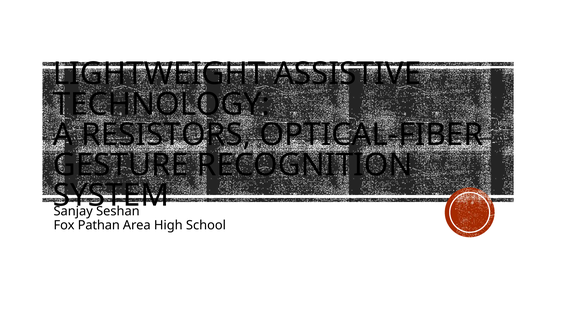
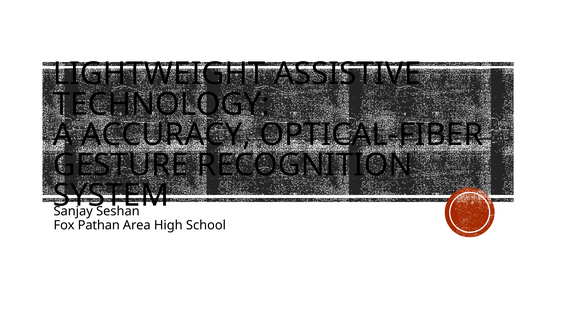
RESISTORS: RESISTORS -> ACCURACY
